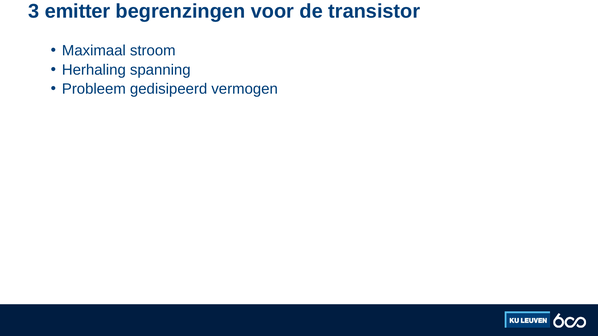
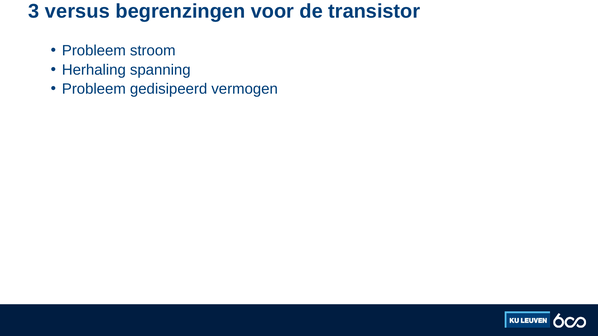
emitter: emitter -> versus
Maximaal at (94, 51): Maximaal -> Probleem
